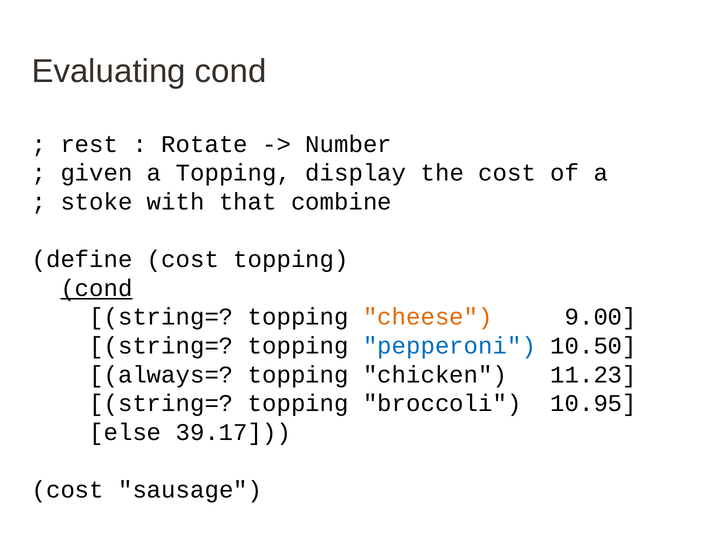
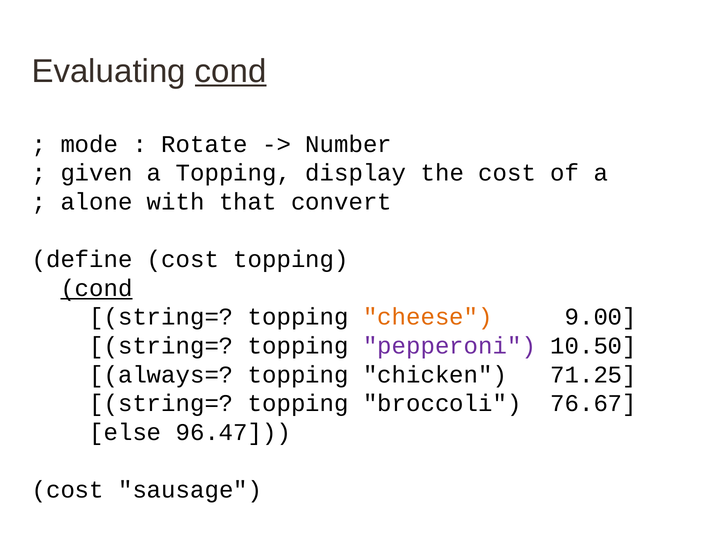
cond at (231, 72) underline: none -> present
rest: rest -> mode
stoke: stoke -> alone
combine: combine -> convert
pepperoni colour: blue -> purple
11.23: 11.23 -> 71.25
10.95: 10.95 -> 76.67
39.17: 39.17 -> 96.47
